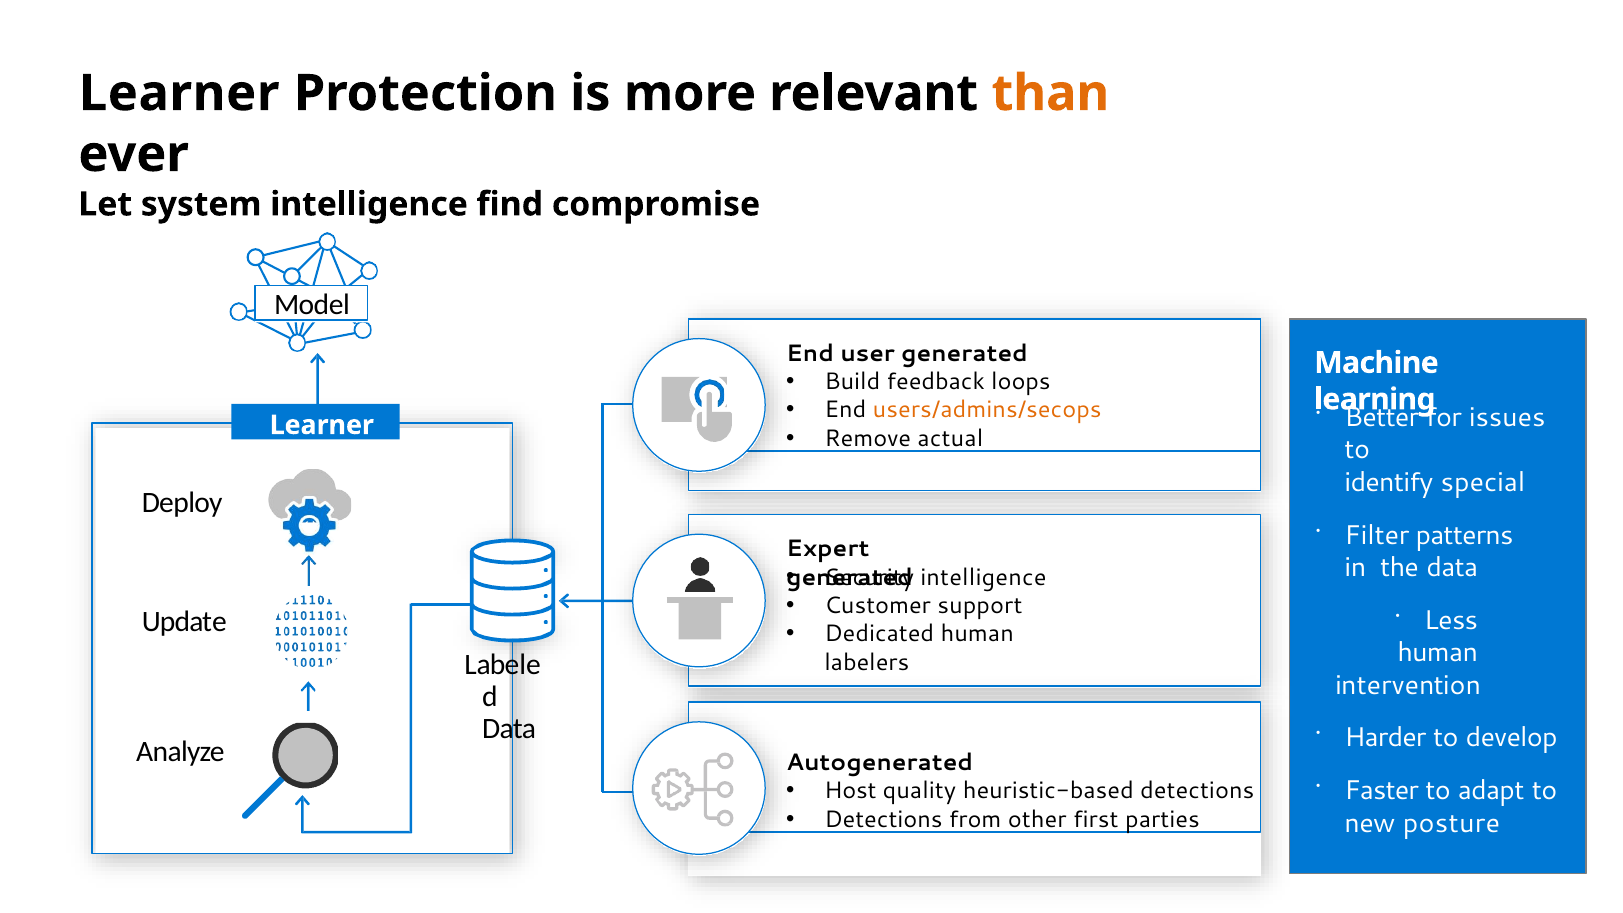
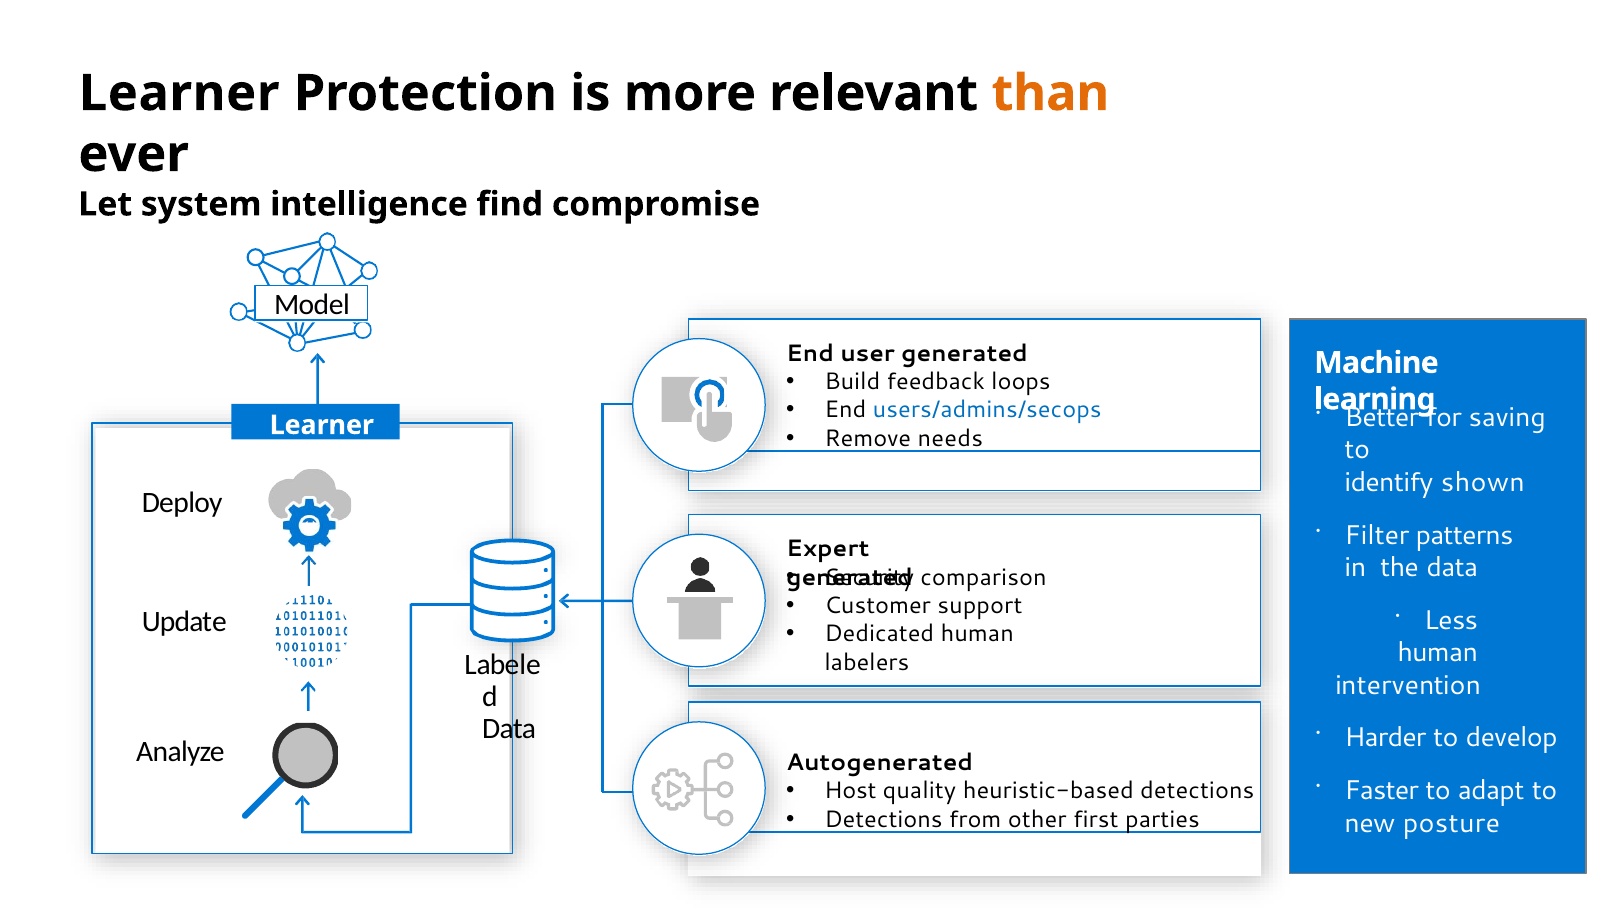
users/admins/secops colour: orange -> blue
issues: issues -> saving
actual: actual -> needs
special: special -> shown
intelligence at (983, 577): intelligence -> comparison
